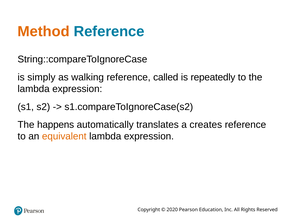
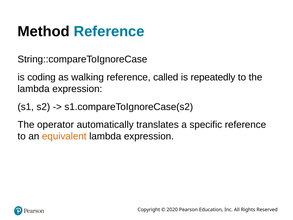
Method colour: orange -> black
simply: simply -> coding
happens: happens -> operator
creates: creates -> specific
